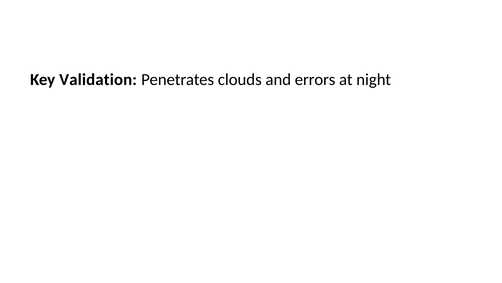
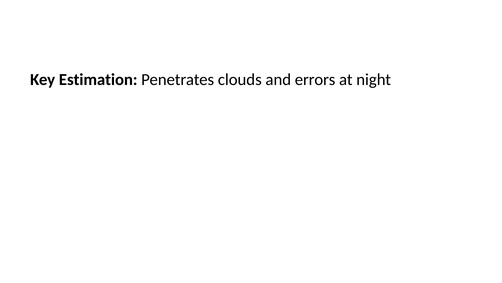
Validation: Validation -> Estimation
